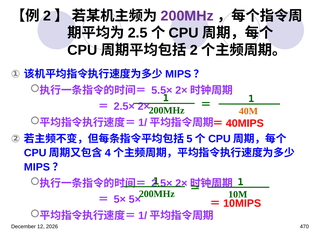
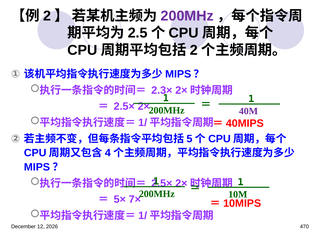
5.5×: 5.5× -> 2.3×
40M colour: orange -> purple
5× 5×: 5× -> 7×
